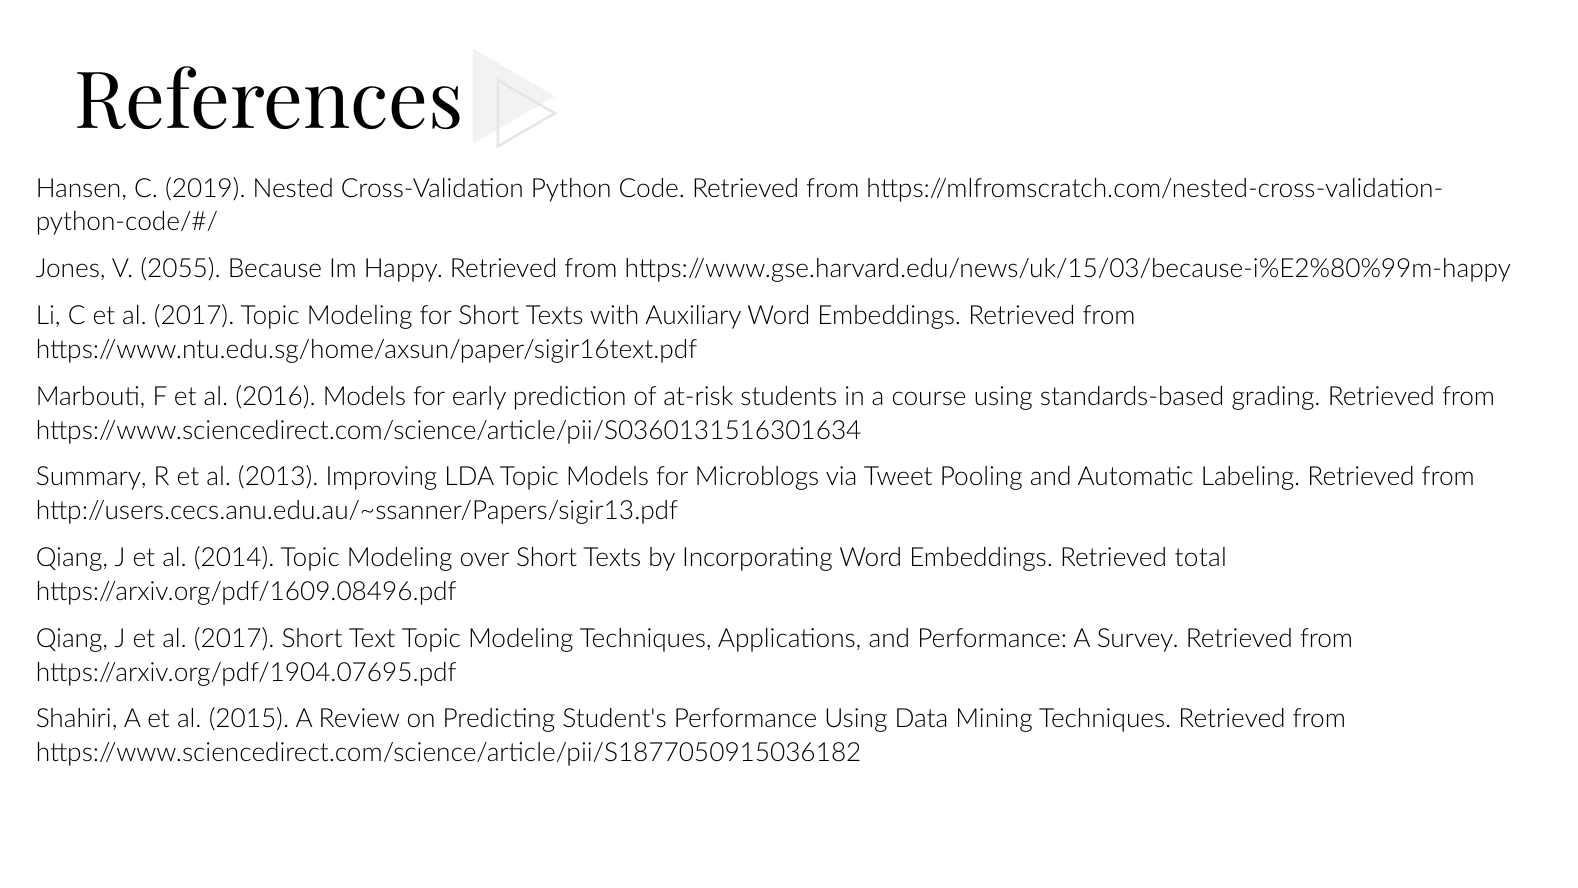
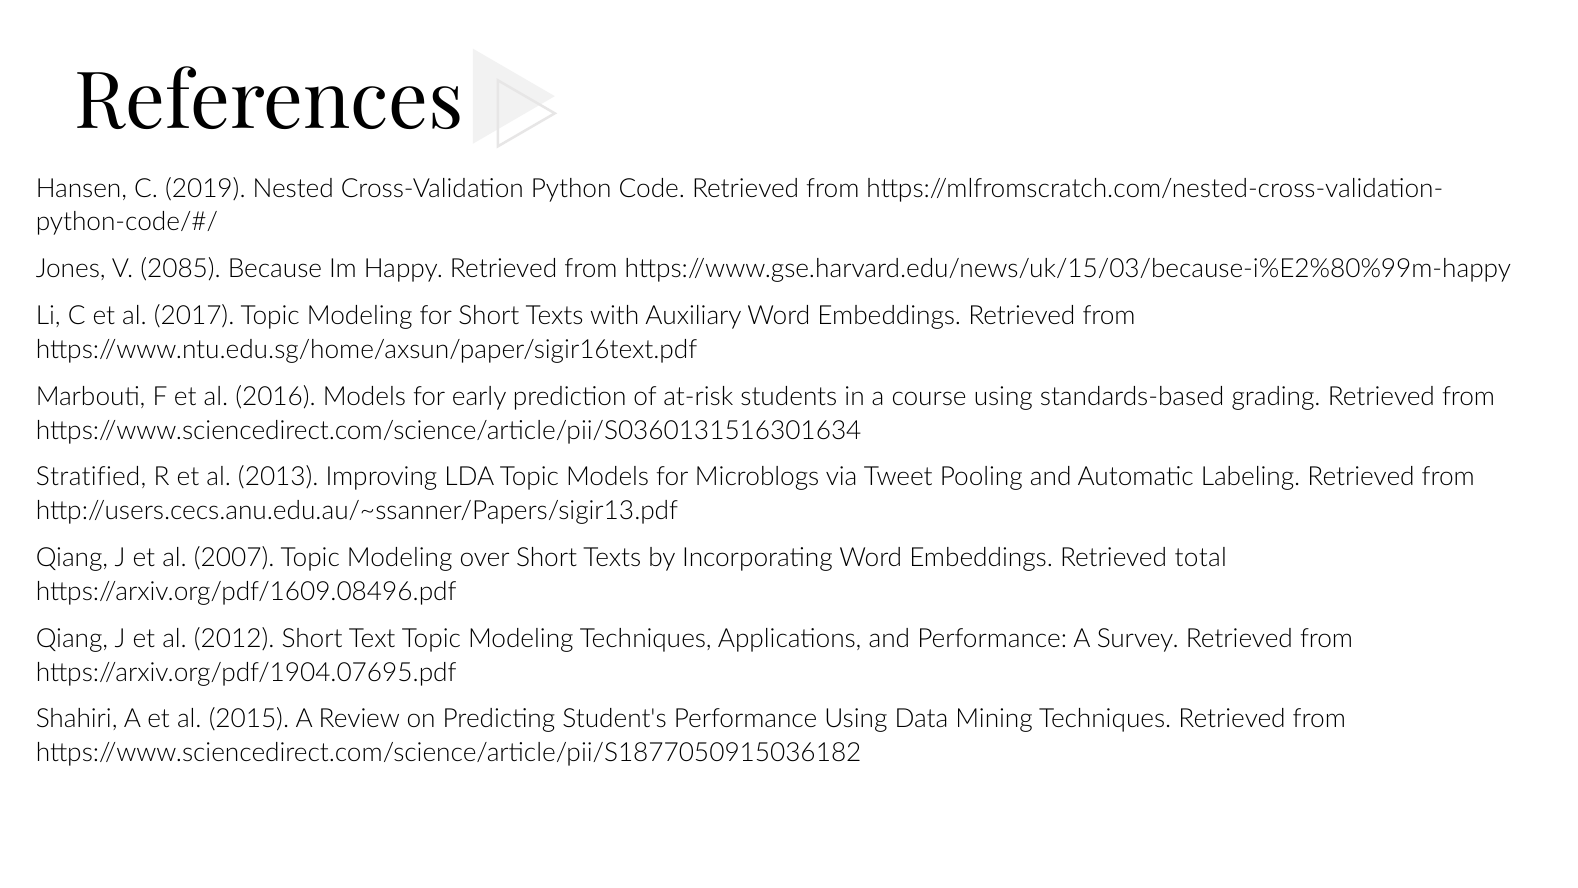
2055: 2055 -> 2085
Summary: Summary -> Stratified
2014: 2014 -> 2007
J et al 2017: 2017 -> 2012
